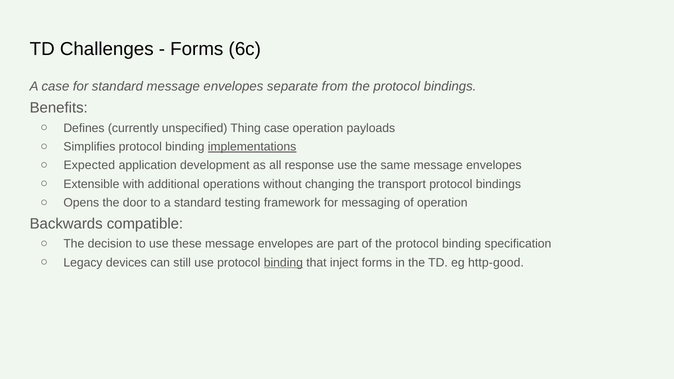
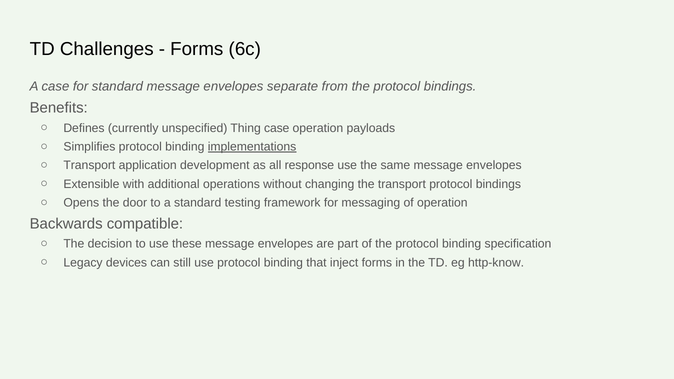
Expected at (89, 165): Expected -> Transport
binding at (283, 263) underline: present -> none
http-good: http-good -> http-know
